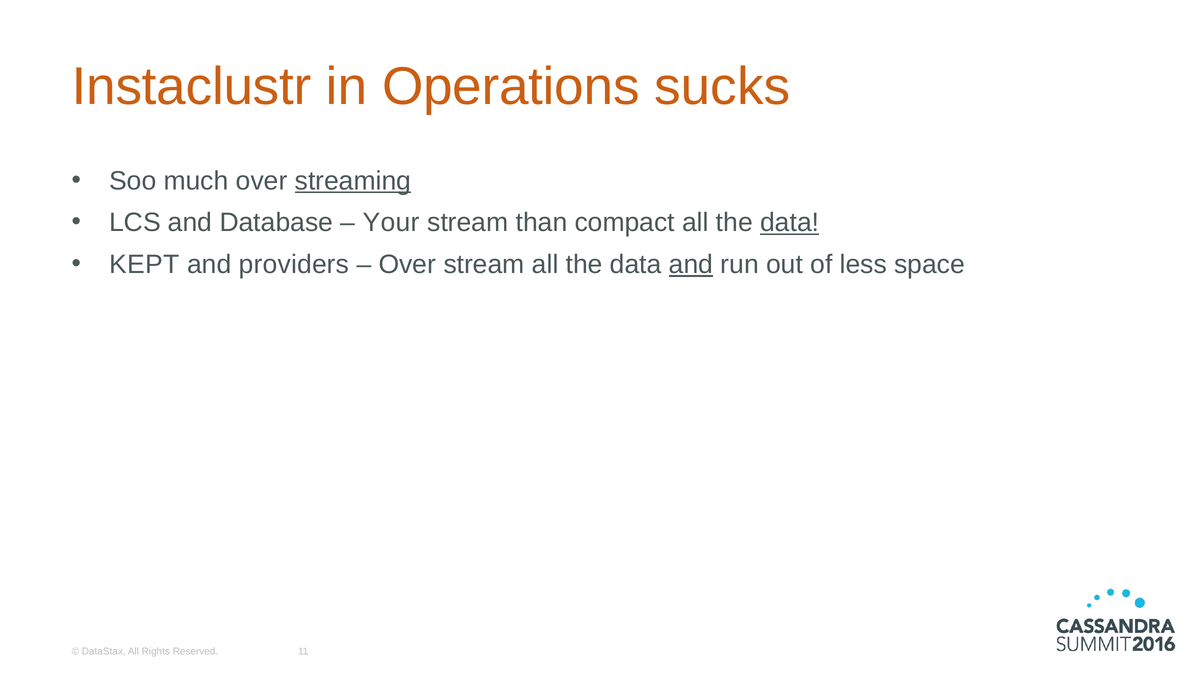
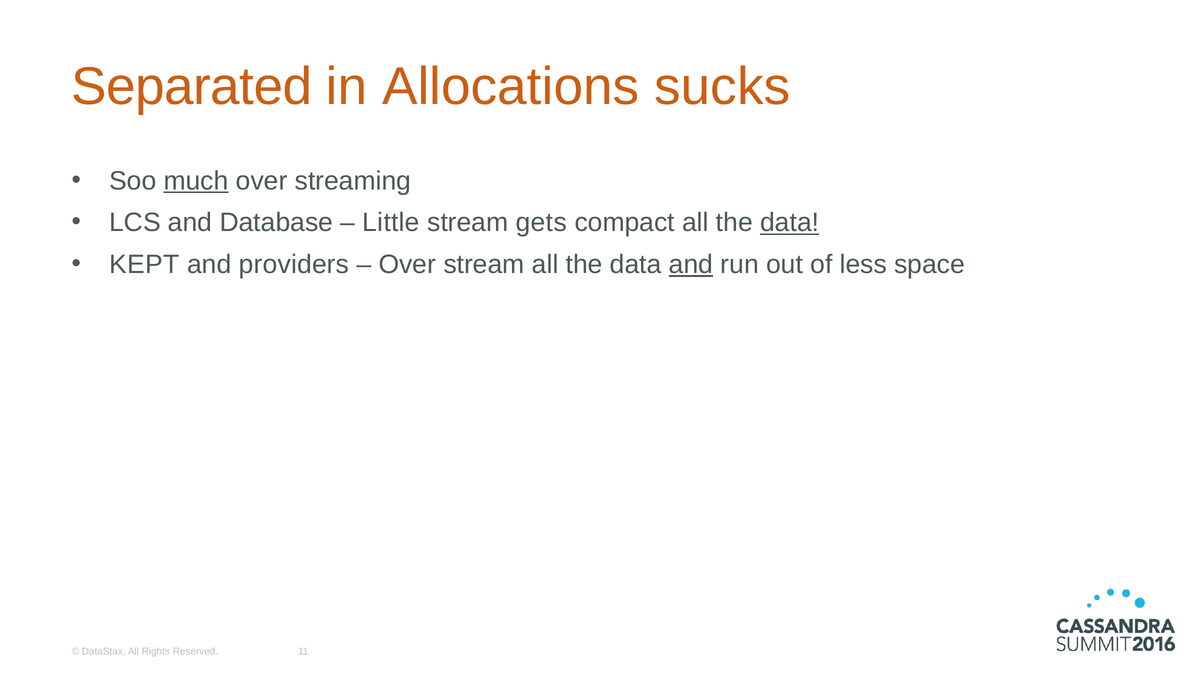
Instaclustr: Instaclustr -> Separated
Operations: Operations -> Allocations
much underline: none -> present
streaming underline: present -> none
Your: Your -> Little
than: than -> gets
